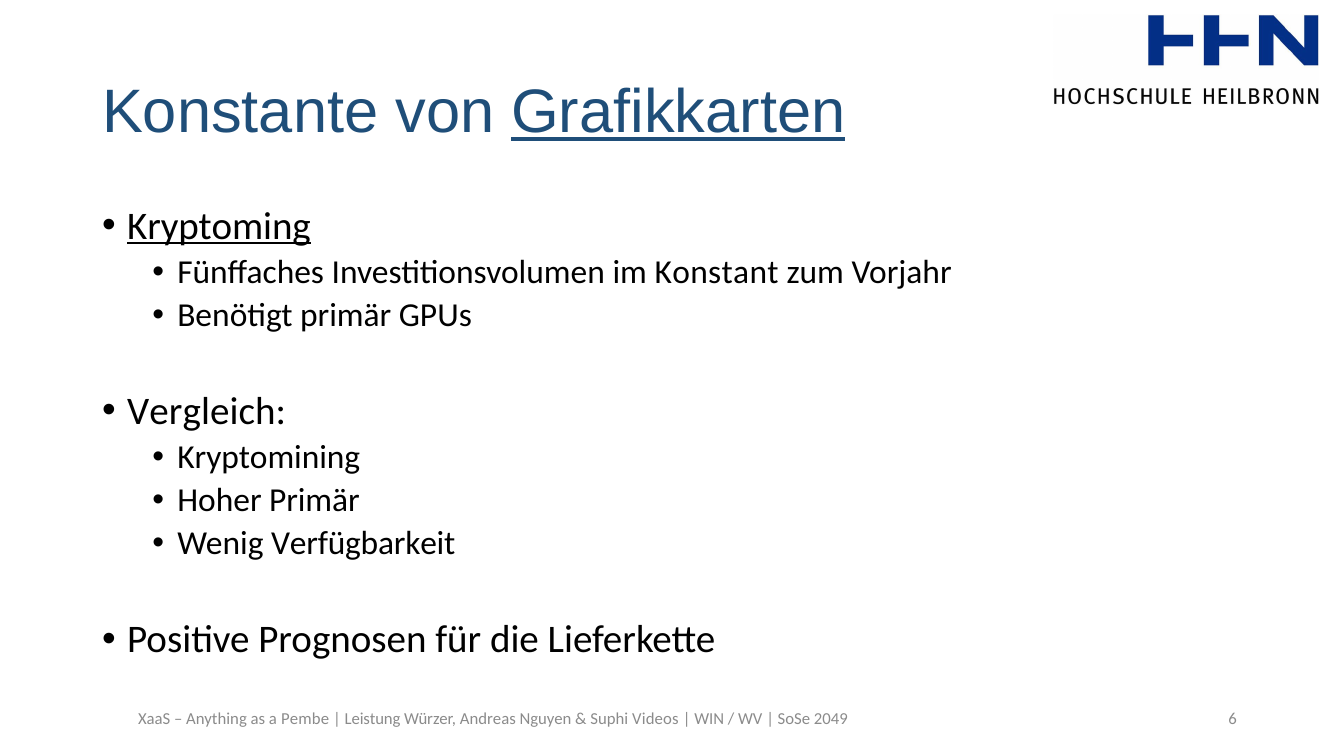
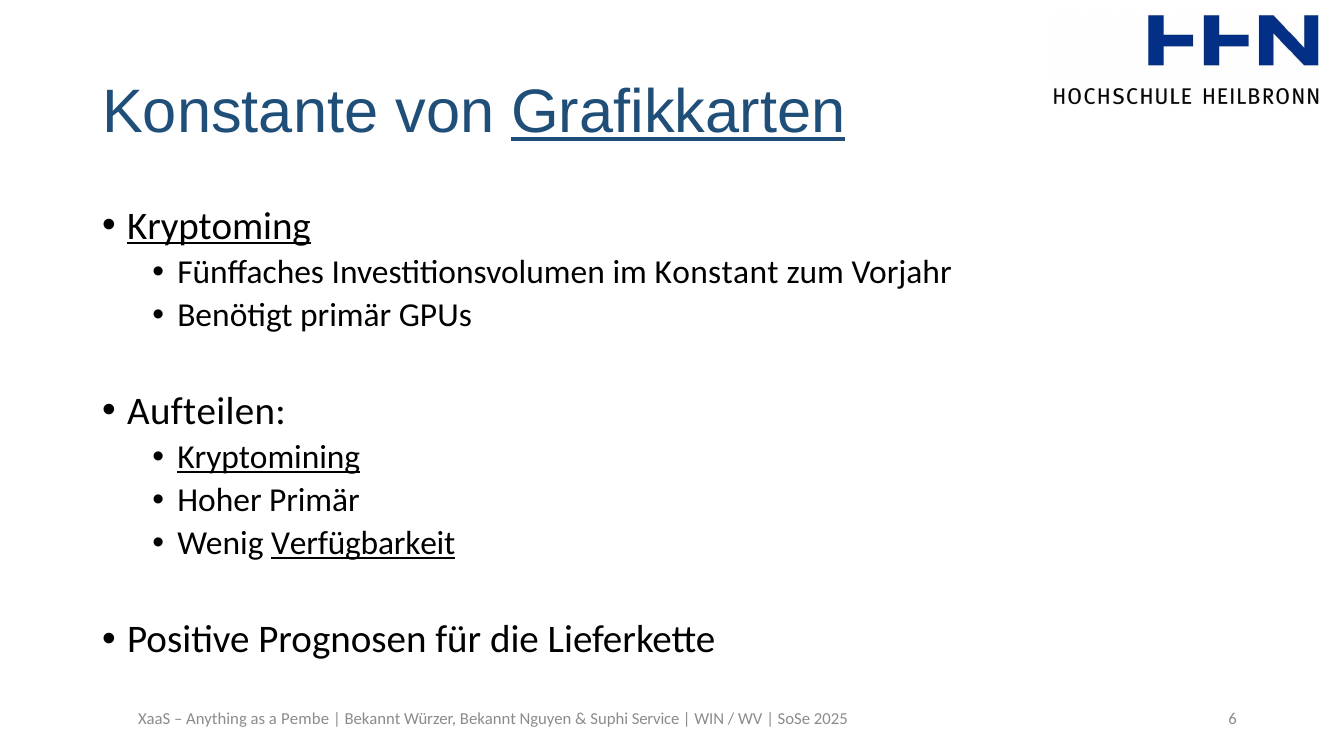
Vergleich: Vergleich -> Aufteilen
Kryptomining underline: none -> present
Verfügbarkeit underline: none -> present
Leistung at (373, 719): Leistung -> Bekannt
Würzer Andreas: Andreas -> Bekannt
Videos: Videos -> Service
2049: 2049 -> 2025
